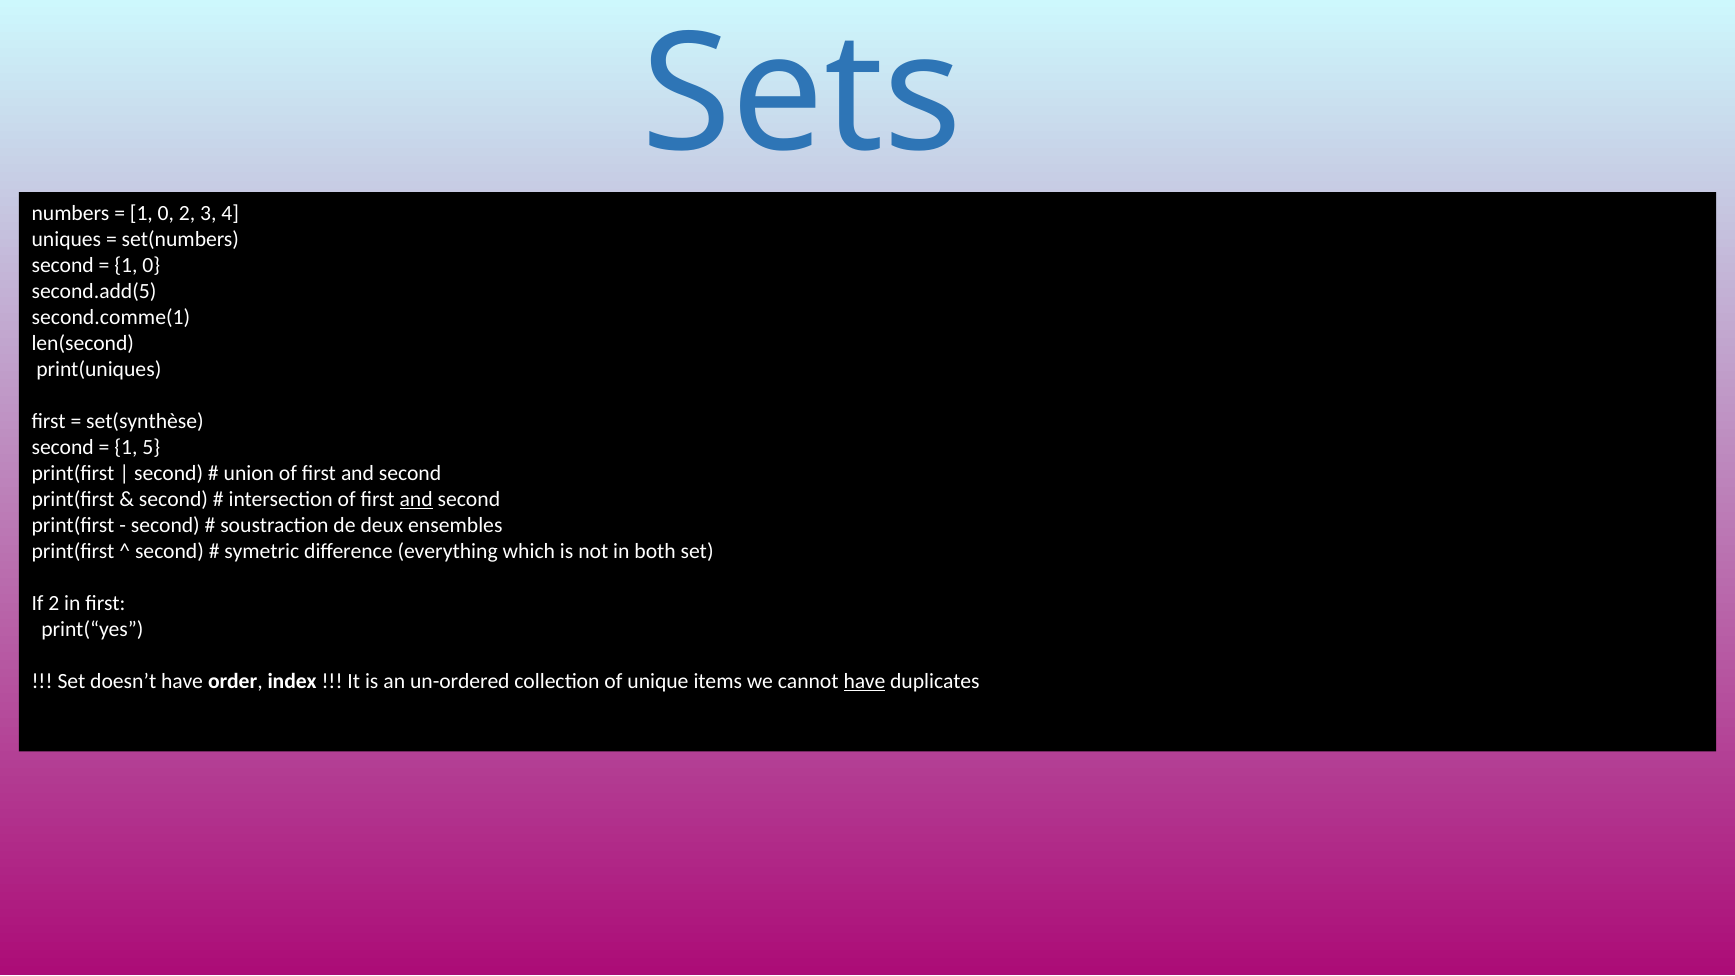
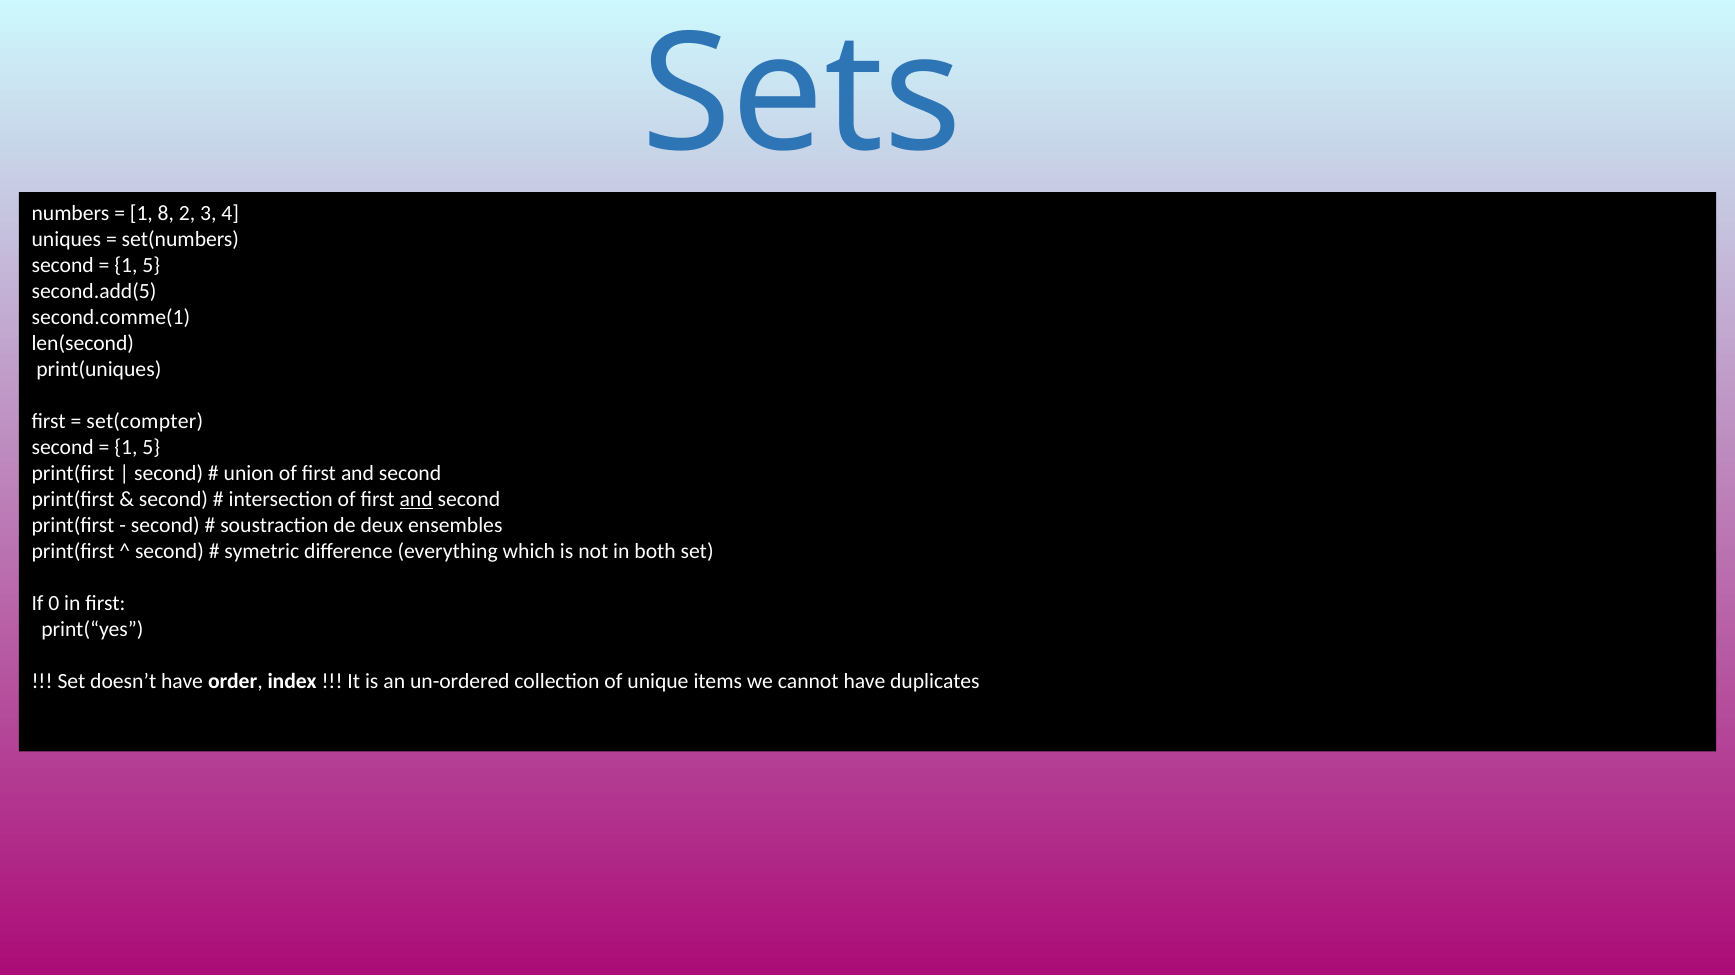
0 at (166, 213): 0 -> 8
0 at (151, 265): 0 -> 5
set(synthèse: set(synthèse -> set(compter
If 2: 2 -> 0
have at (864, 681) underline: present -> none
